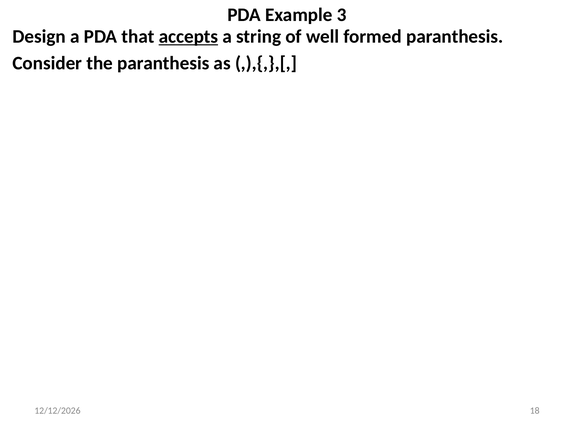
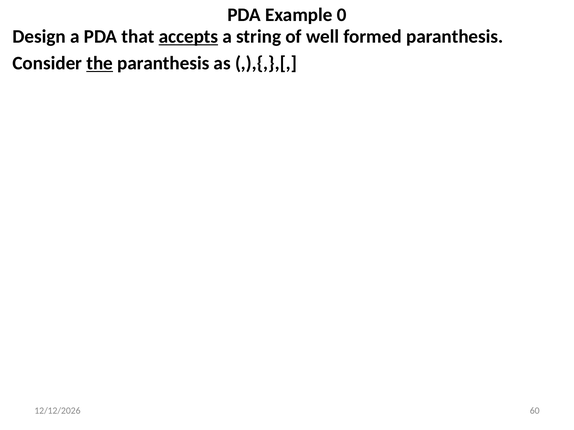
3: 3 -> 0
the underline: none -> present
18: 18 -> 60
